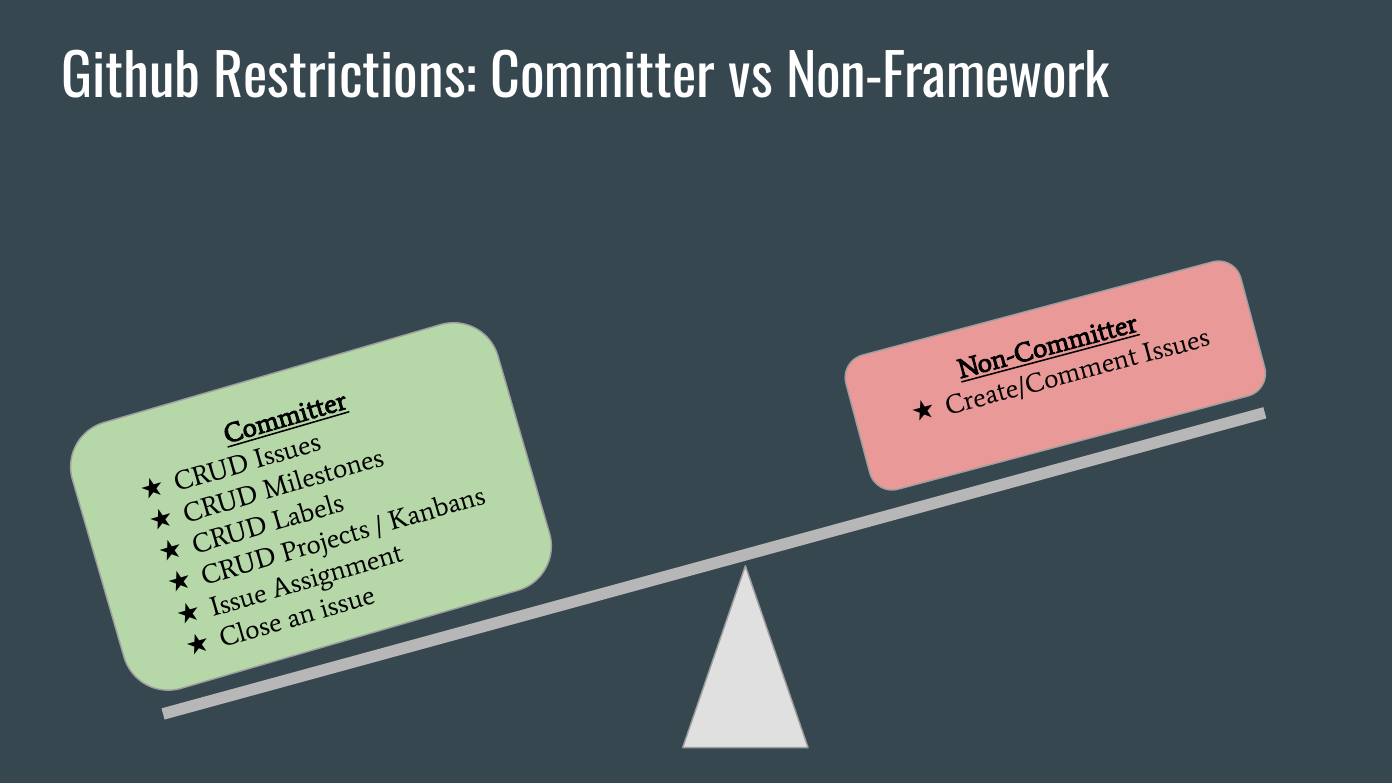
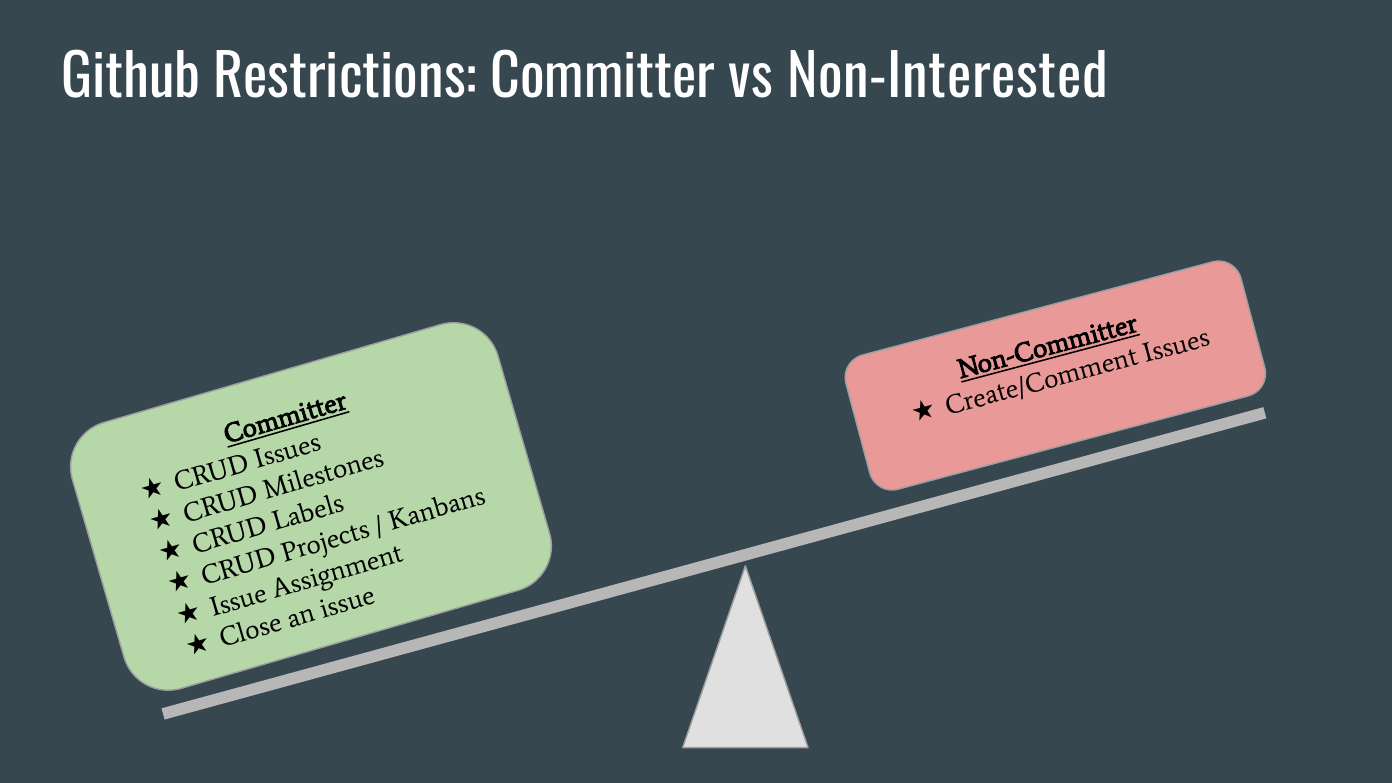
Non-Framework: Non-Framework -> Non-Interested
